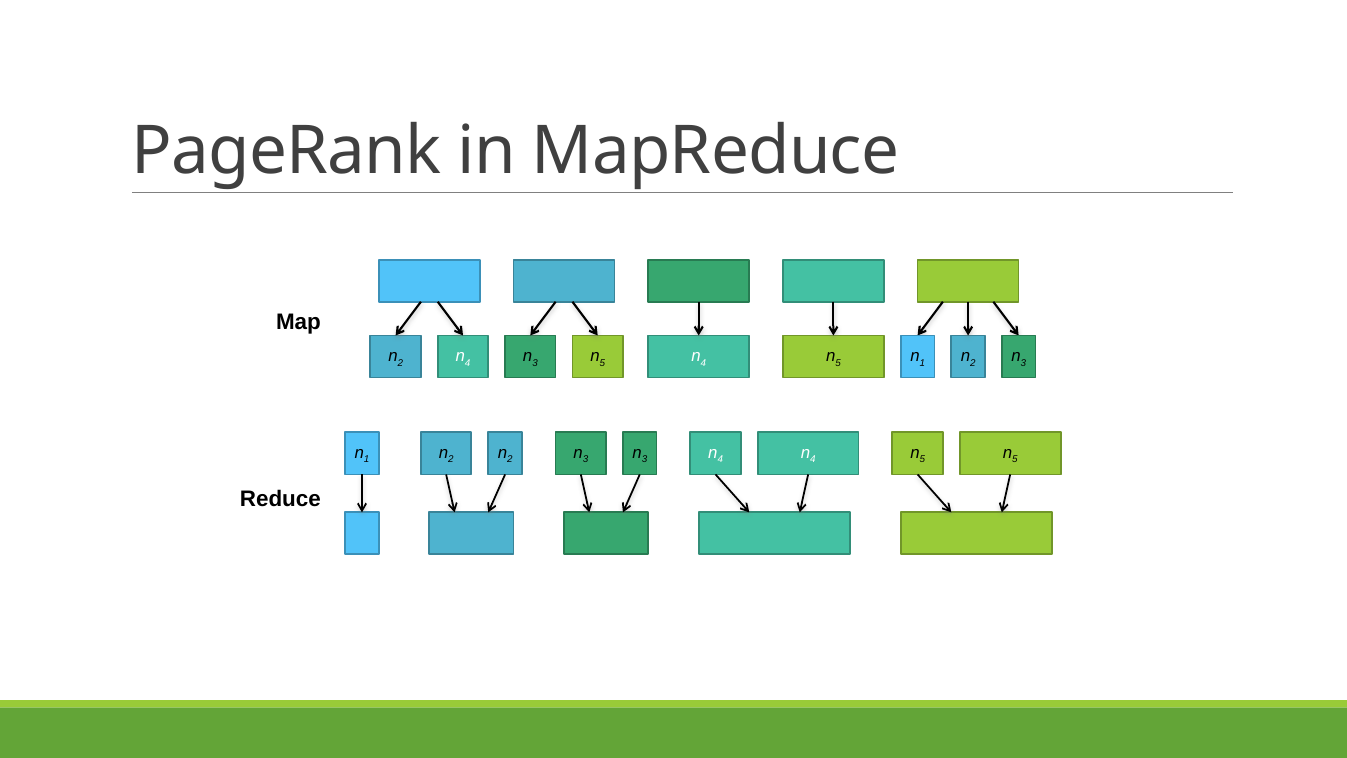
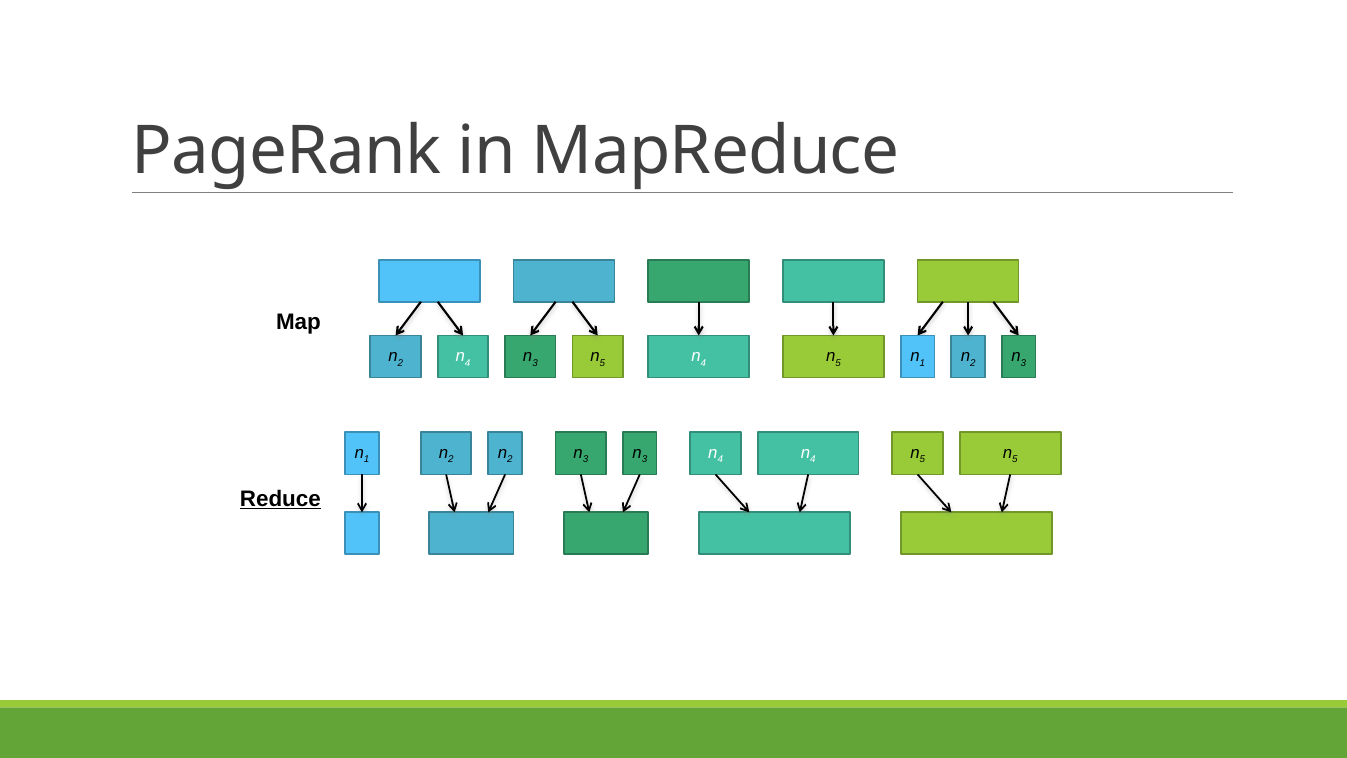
Reduce underline: none -> present
